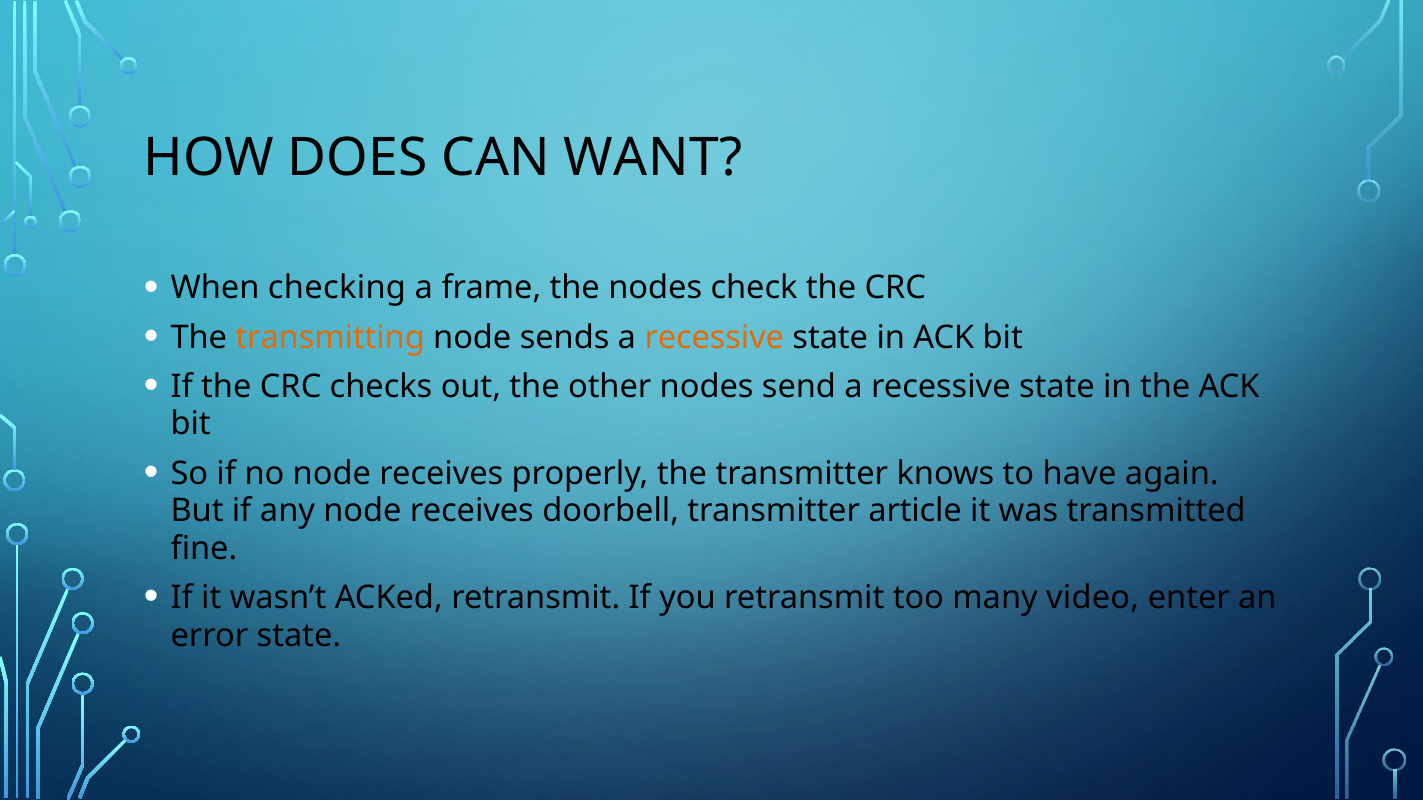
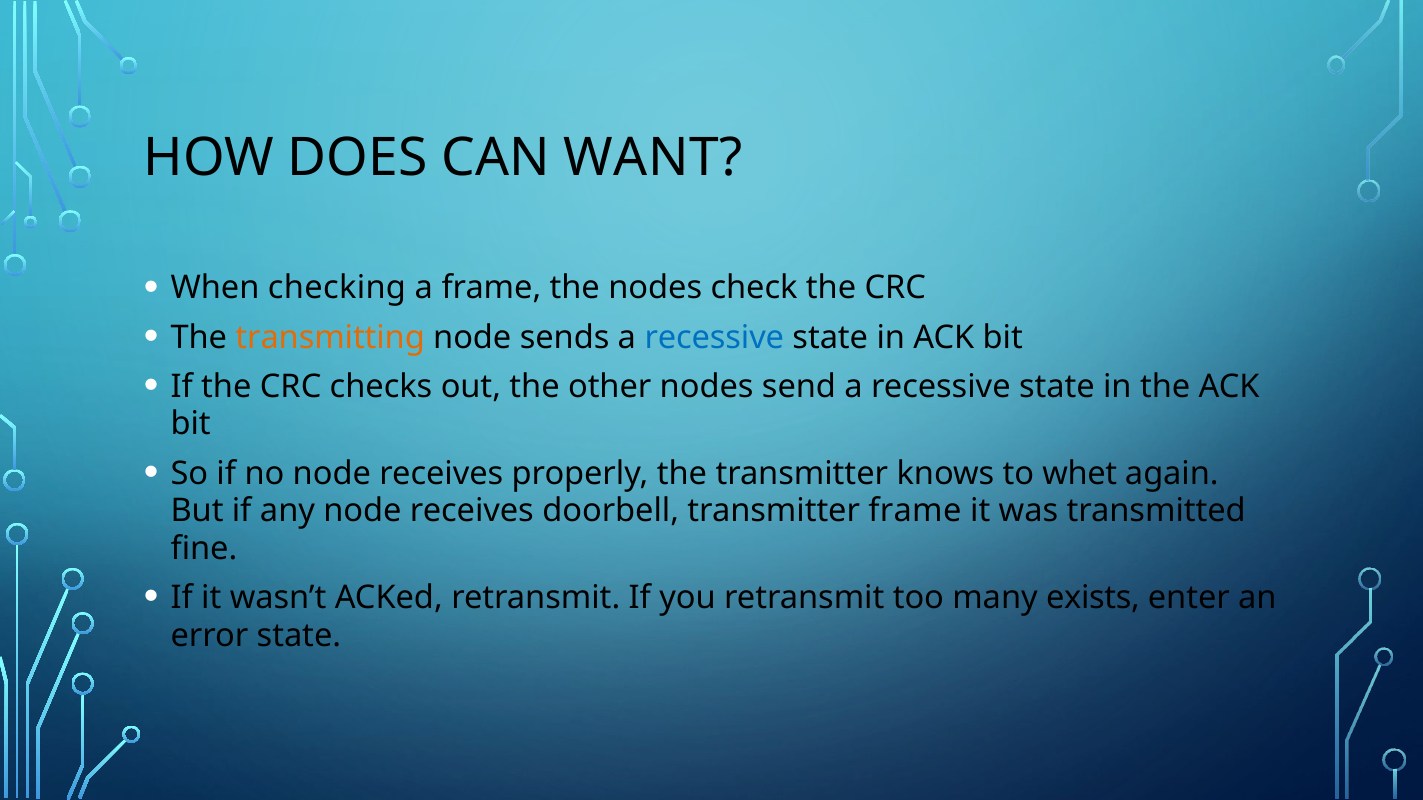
recessive at (714, 338) colour: orange -> blue
have: have -> whet
transmitter article: article -> frame
video: video -> exists
